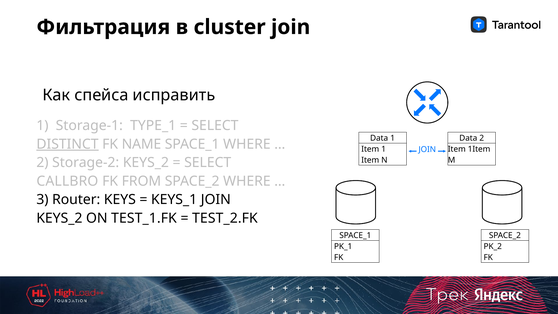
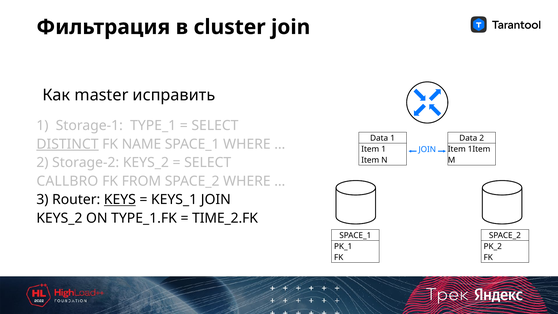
спейса: спейса -> master
KEYS underline: none -> present
TEST_1.FK: TEST_1.FK -> TYPE_1.FK
TEST_2.FK: TEST_2.FK -> TIME_2.FK
